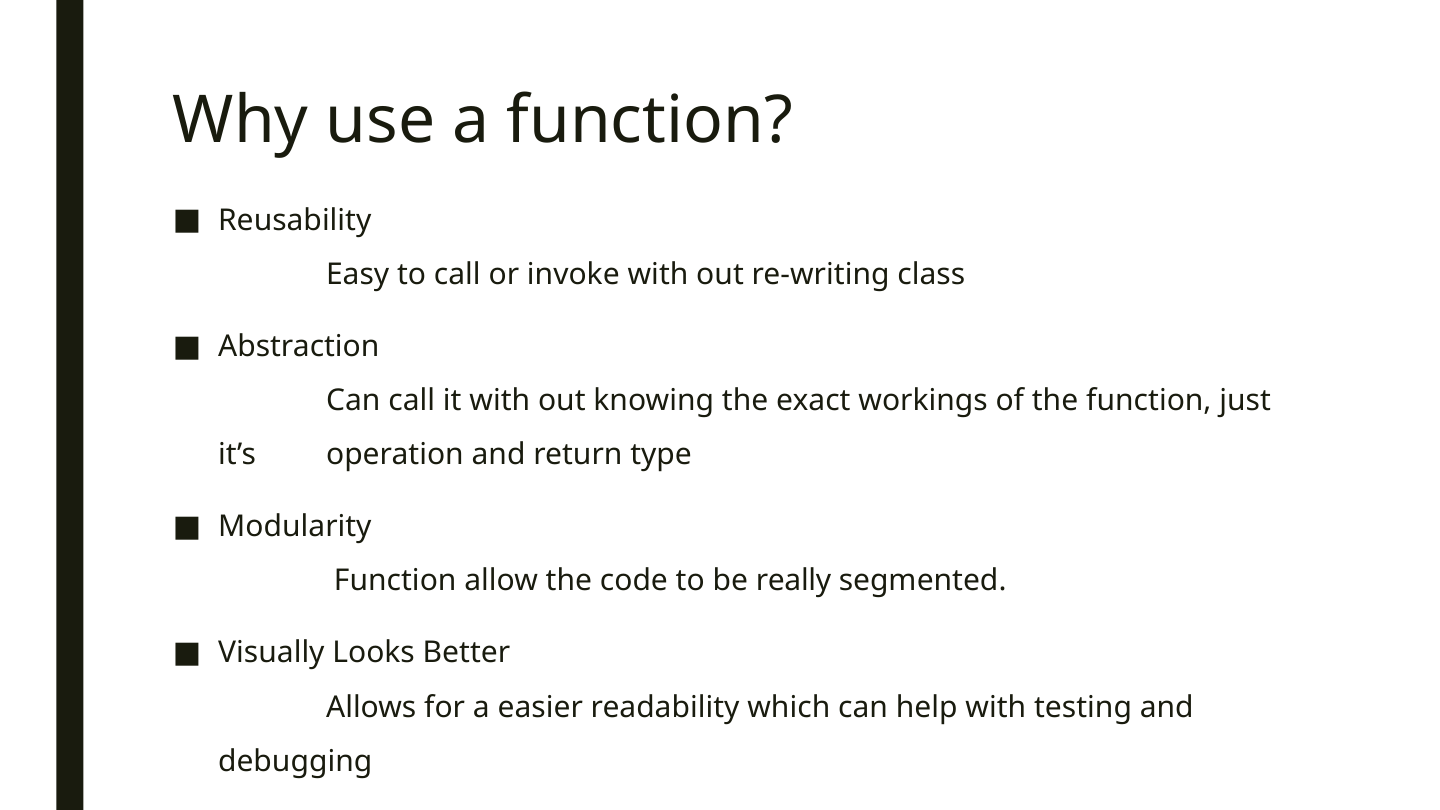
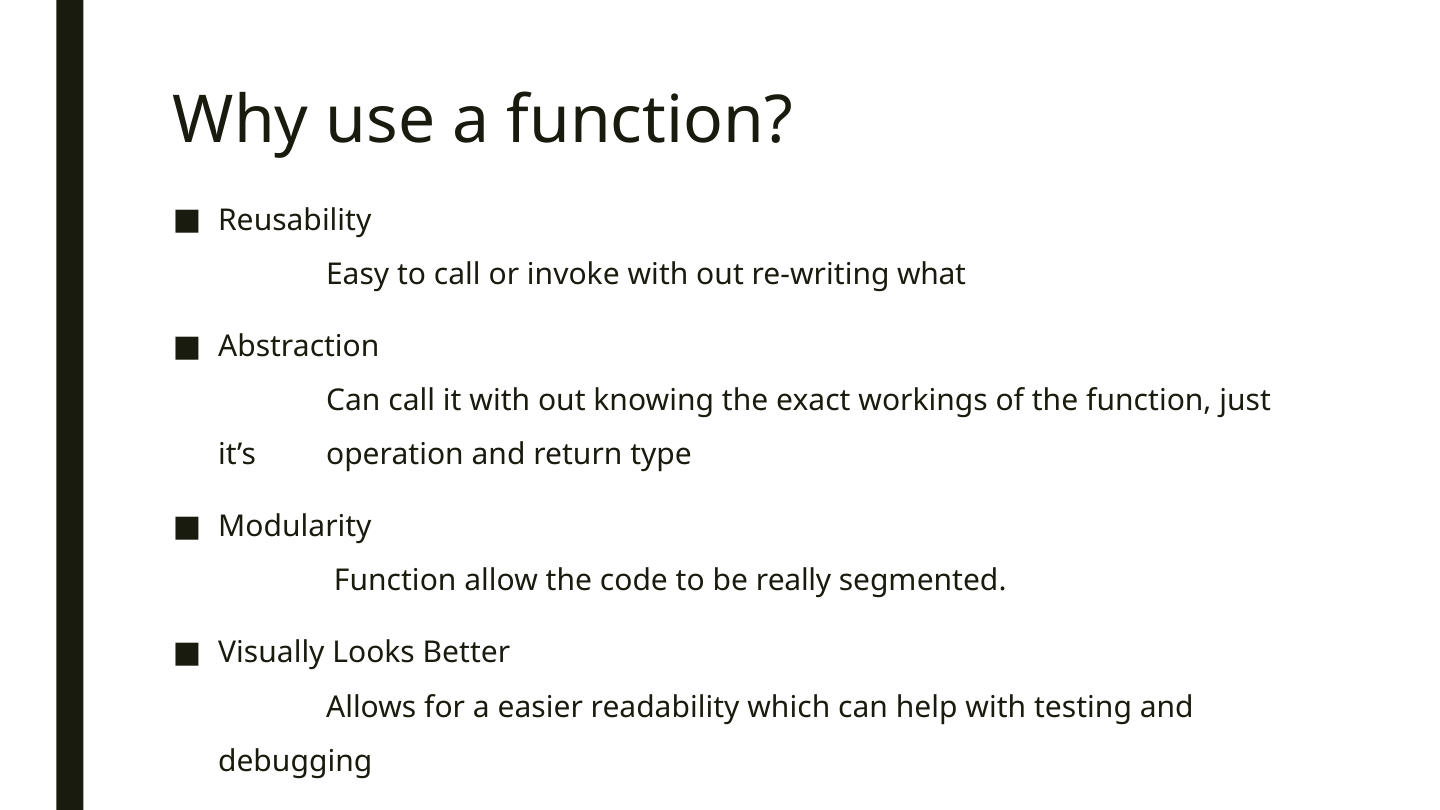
class: class -> what
